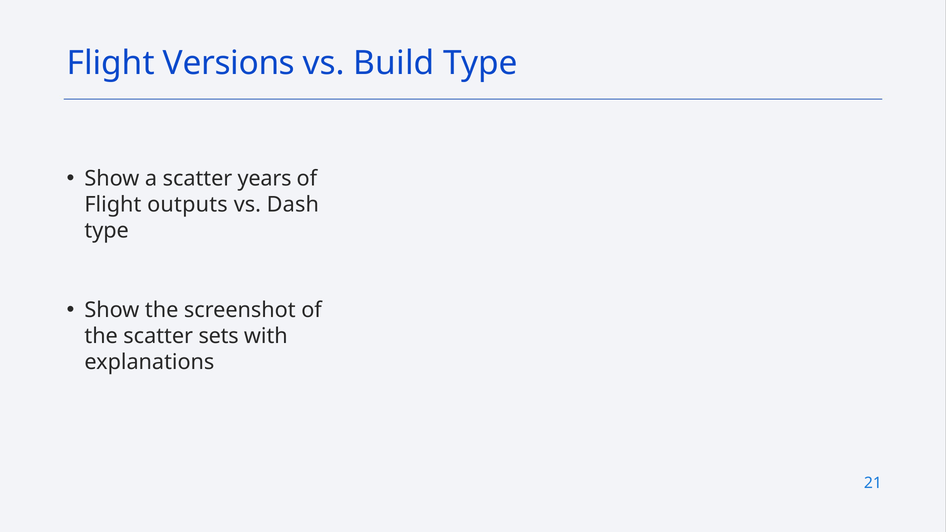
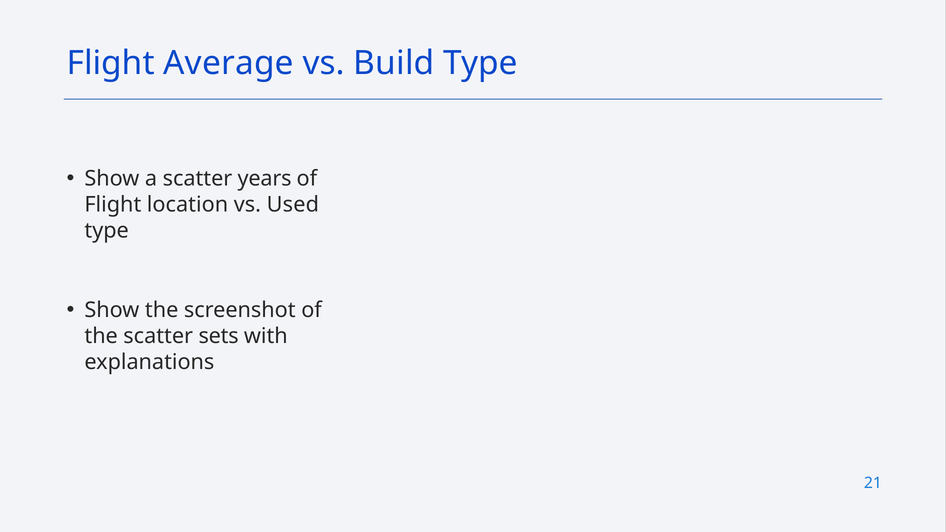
Versions: Versions -> Average
outputs: outputs -> location
Dash: Dash -> Used
